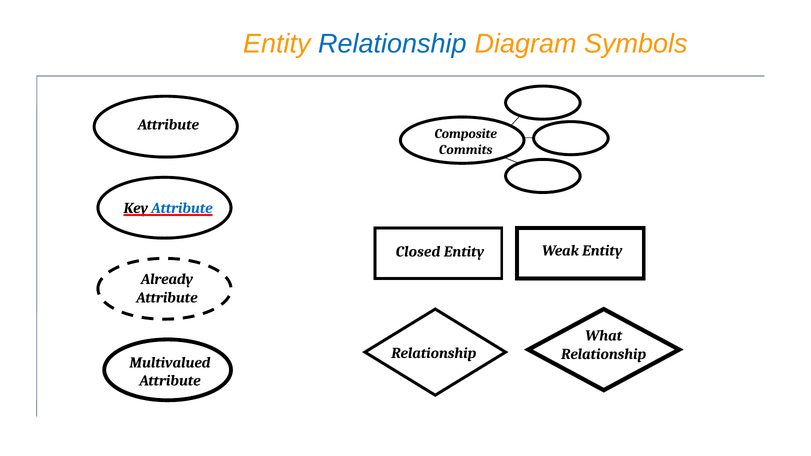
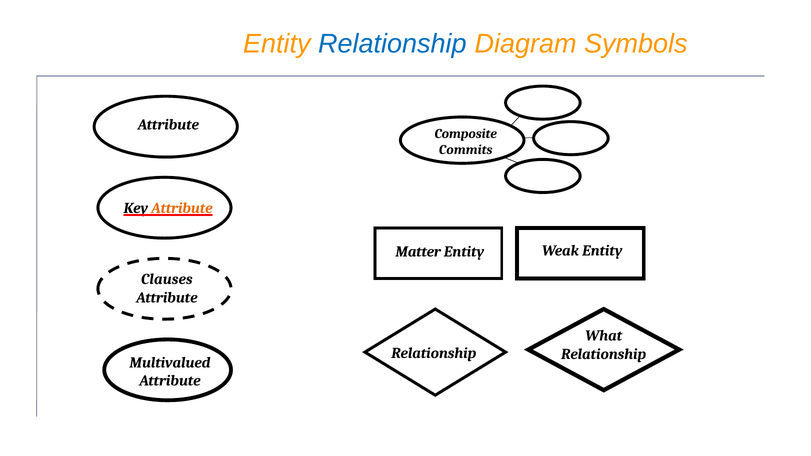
Attribute at (182, 209) colour: blue -> orange
Closed: Closed -> Matter
Already: Already -> Clauses
